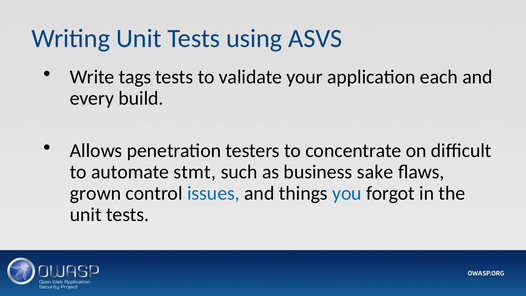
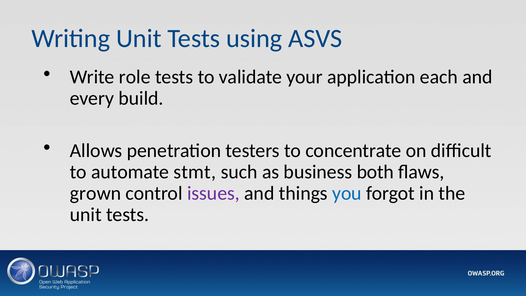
tags: tags -> role
sake: sake -> both
issues colour: blue -> purple
